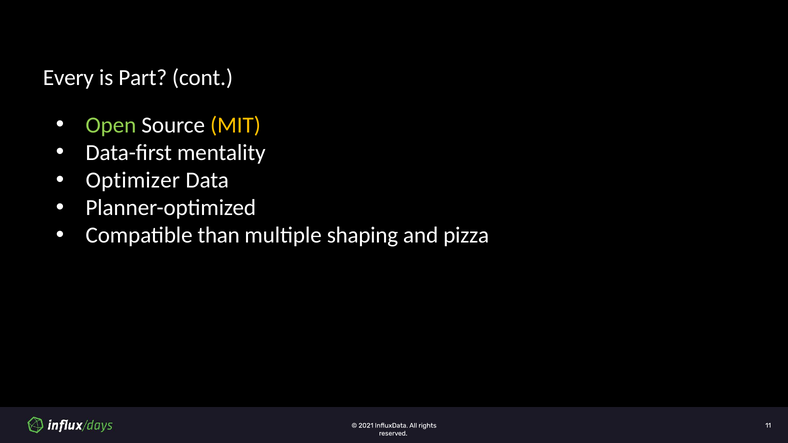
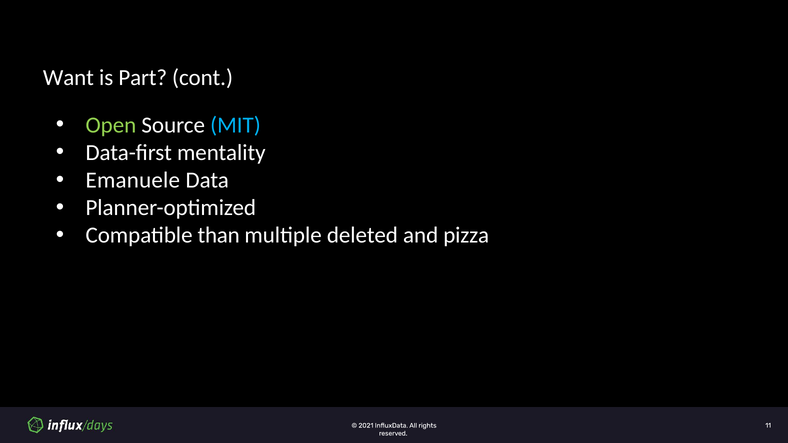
Every: Every -> Want
MIT colour: yellow -> light blue
Optimizer: Optimizer -> Emanuele
shaping: shaping -> deleted
